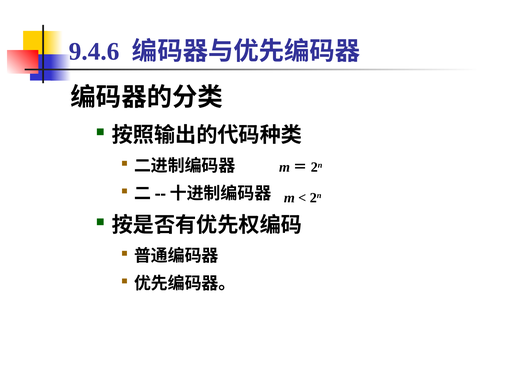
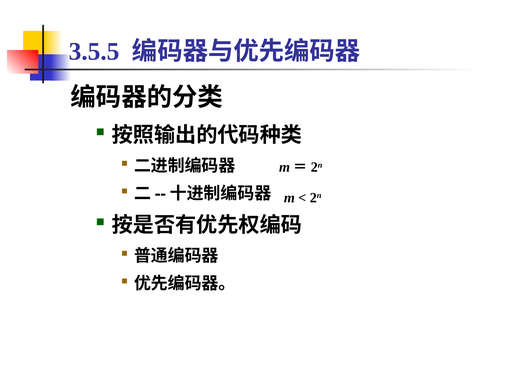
9.4.6: 9.4.6 -> 3.5.5
